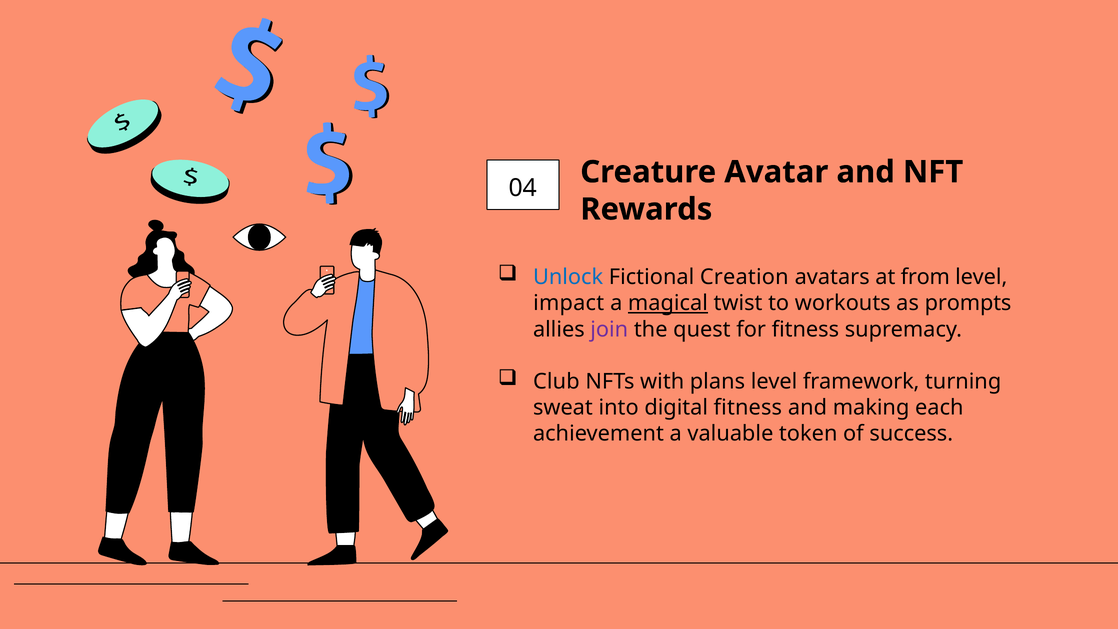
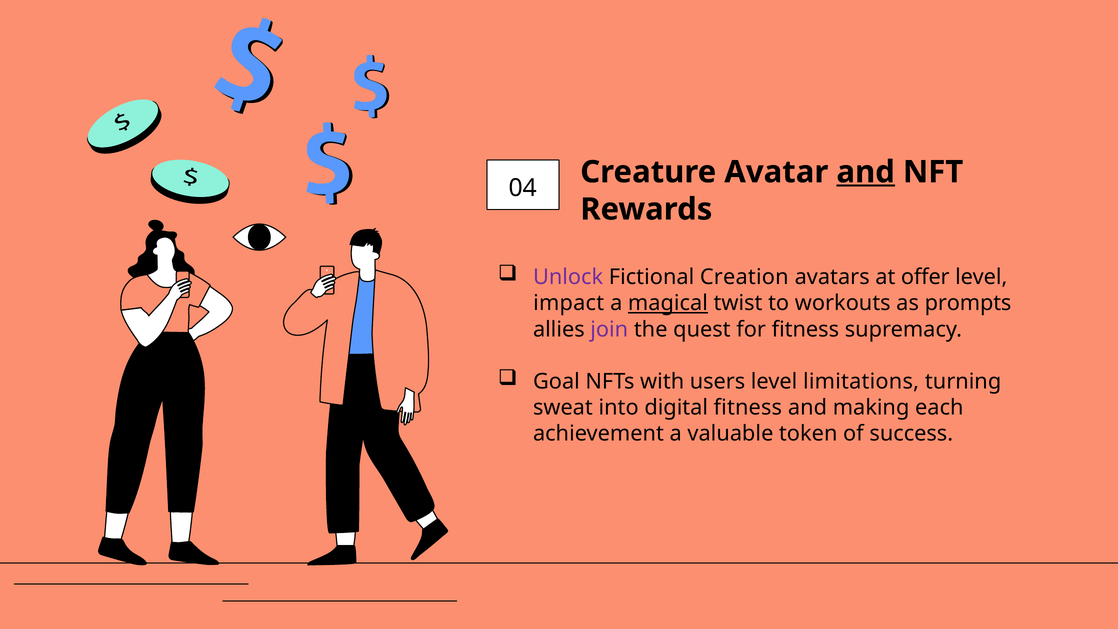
and at (866, 172) underline: none -> present
Unlock colour: blue -> purple
from: from -> offer
Club: Club -> Goal
plans: plans -> users
framework: framework -> limitations
